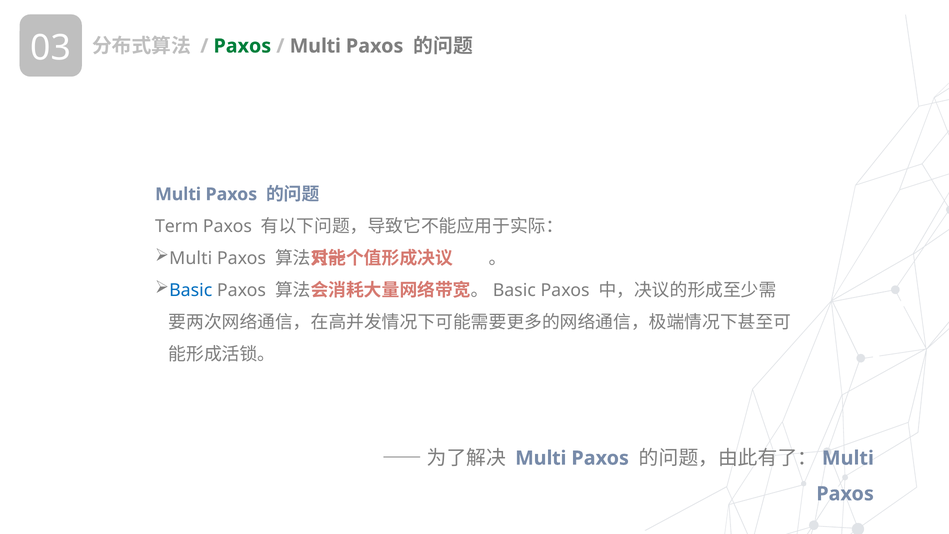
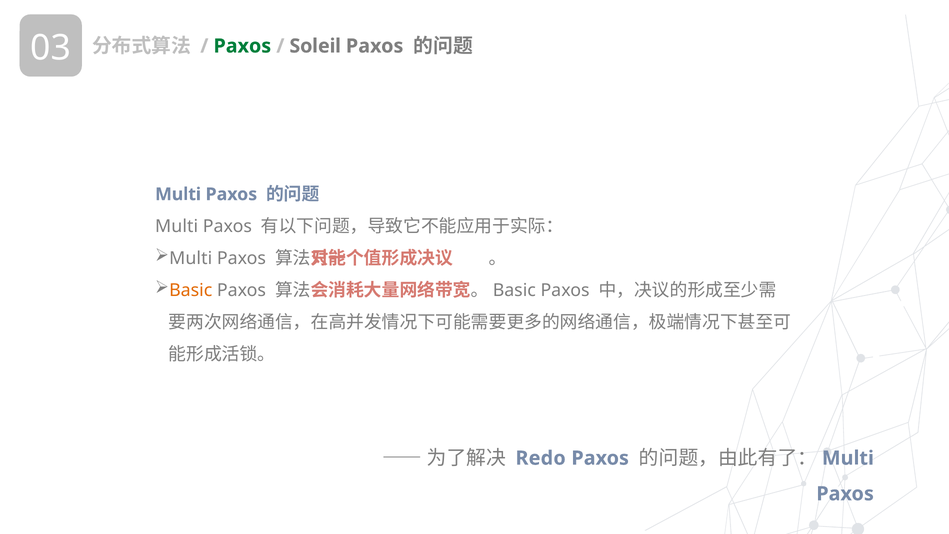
Multi at (315, 46): Multi -> Soleil
Term at (177, 226): Term -> Multi
Basic colour: blue -> orange
Multi at (541, 458): Multi -> Redo
